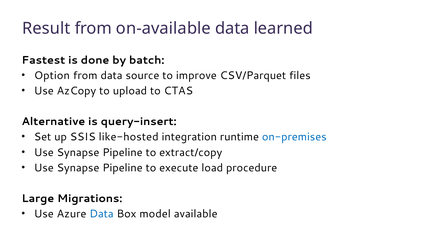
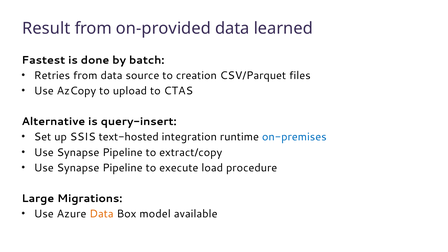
on-available: on-available -> on-provided
Option: Option -> Retries
improve: improve -> creation
like-hosted: like-hosted -> text-hosted
Data at (102, 214) colour: blue -> orange
